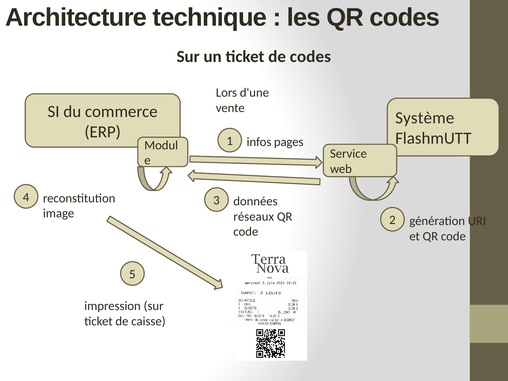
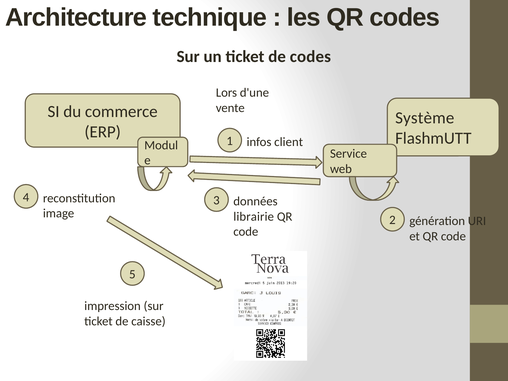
pages: pages -> client
réseaux: réseaux -> librairie
